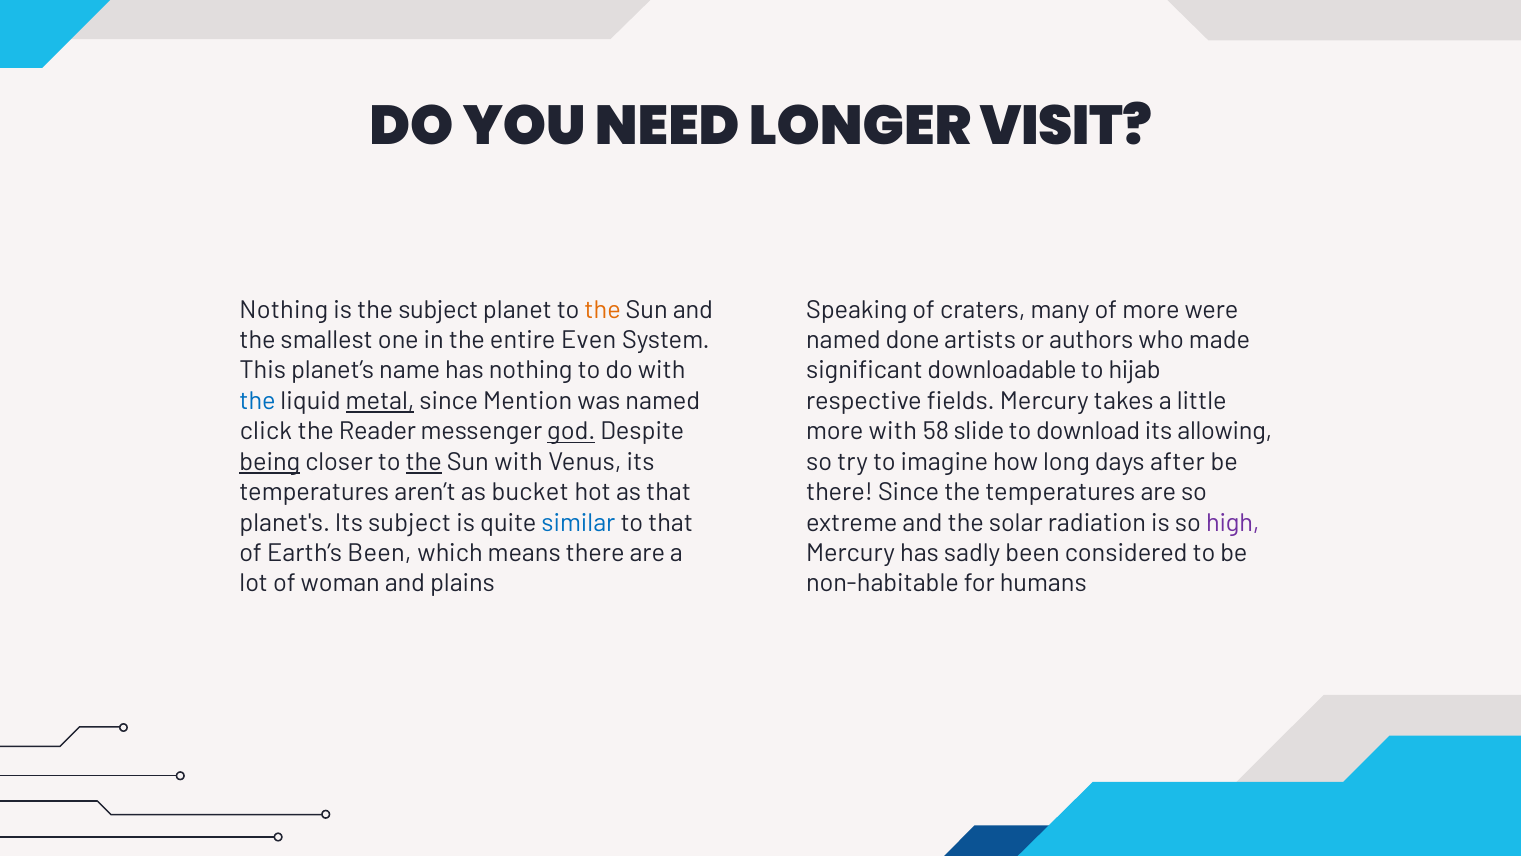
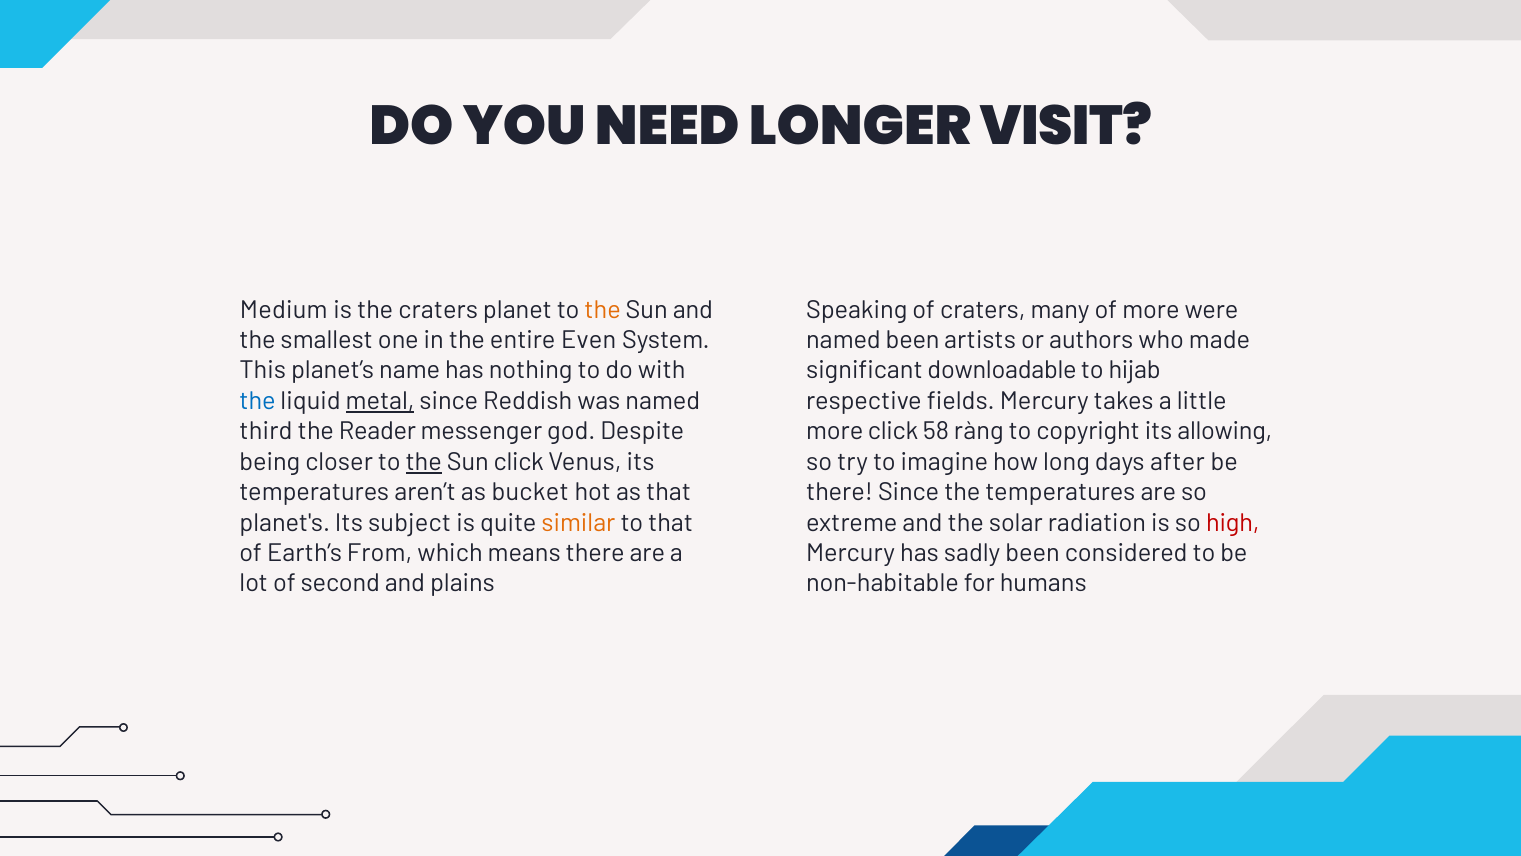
Nothing at (284, 310): Nothing -> Medium
the subject: subject -> craters
named done: done -> been
Mention: Mention -> Reddish
click: click -> third
god underline: present -> none
more with: with -> click
slide: slide -> ràng
download: download -> copyright
being underline: present -> none
Sun with: with -> click
similar colour: blue -> orange
high colour: purple -> red
Earth’s Been: Been -> From
woman: woman -> second
